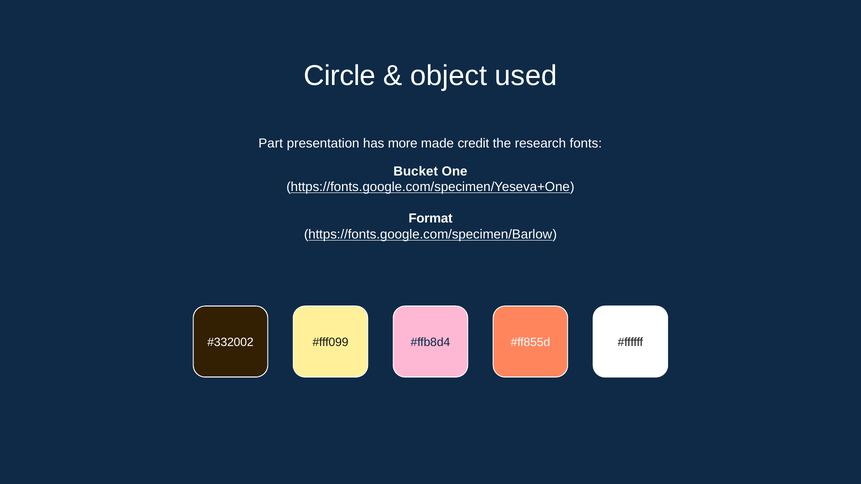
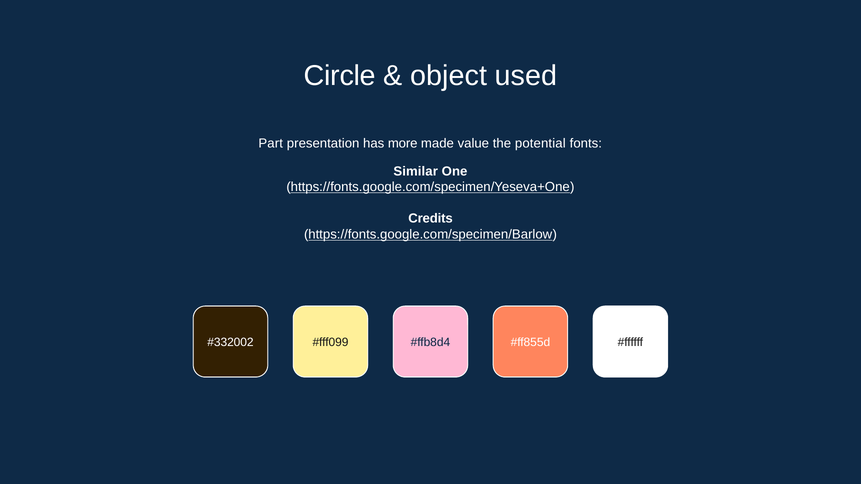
credit: credit -> value
research: research -> potential
Bucket: Bucket -> Similar
Format: Format -> Credits
